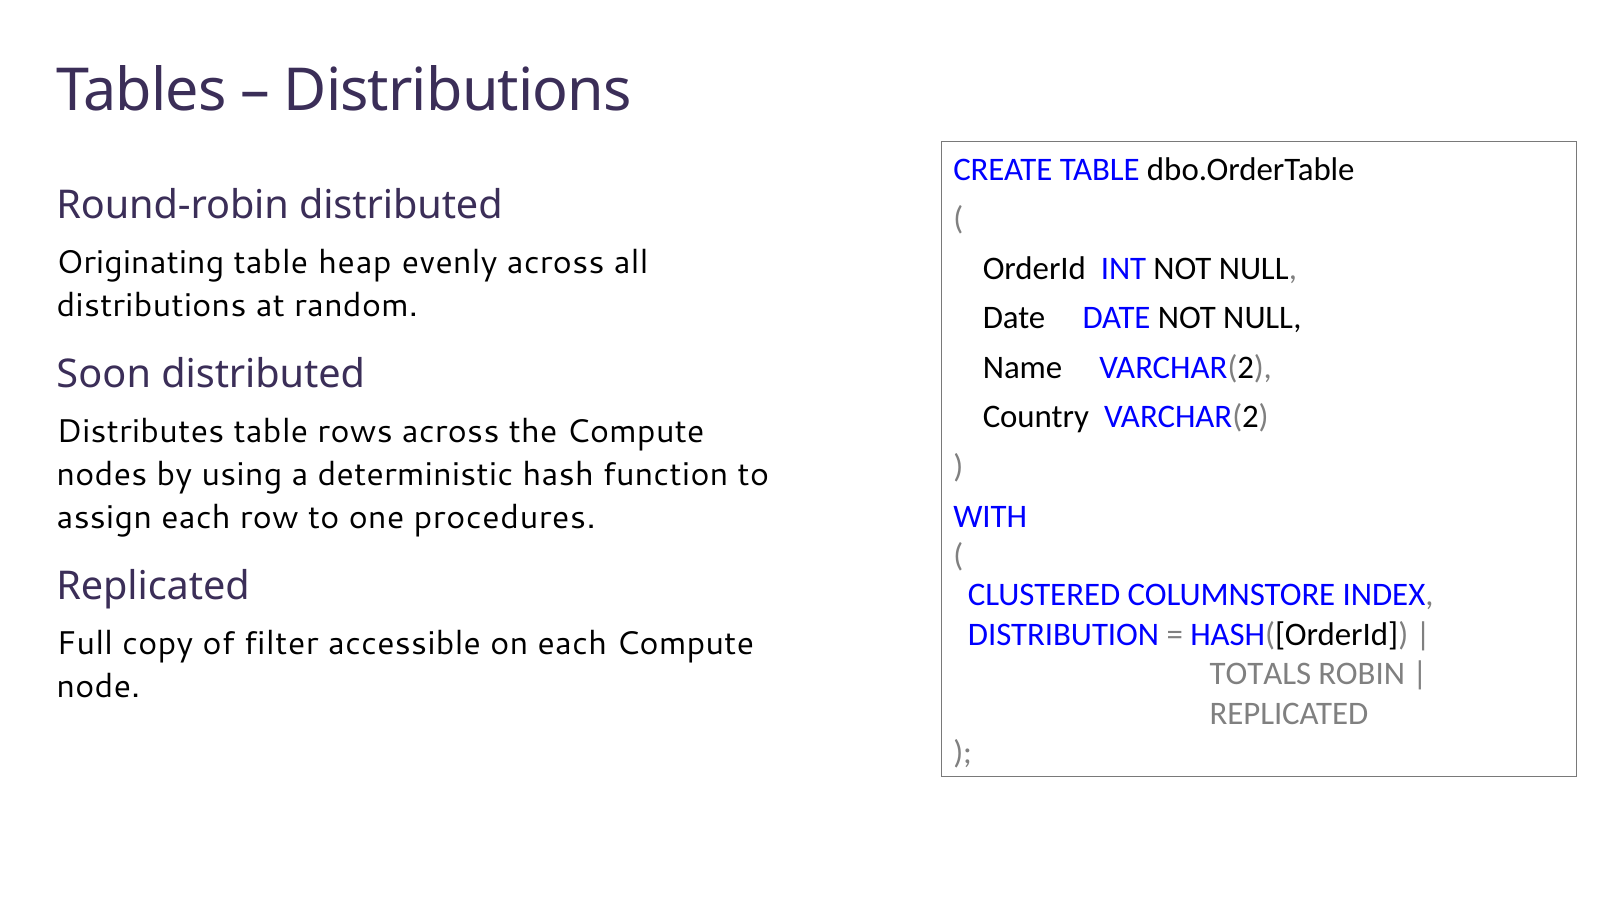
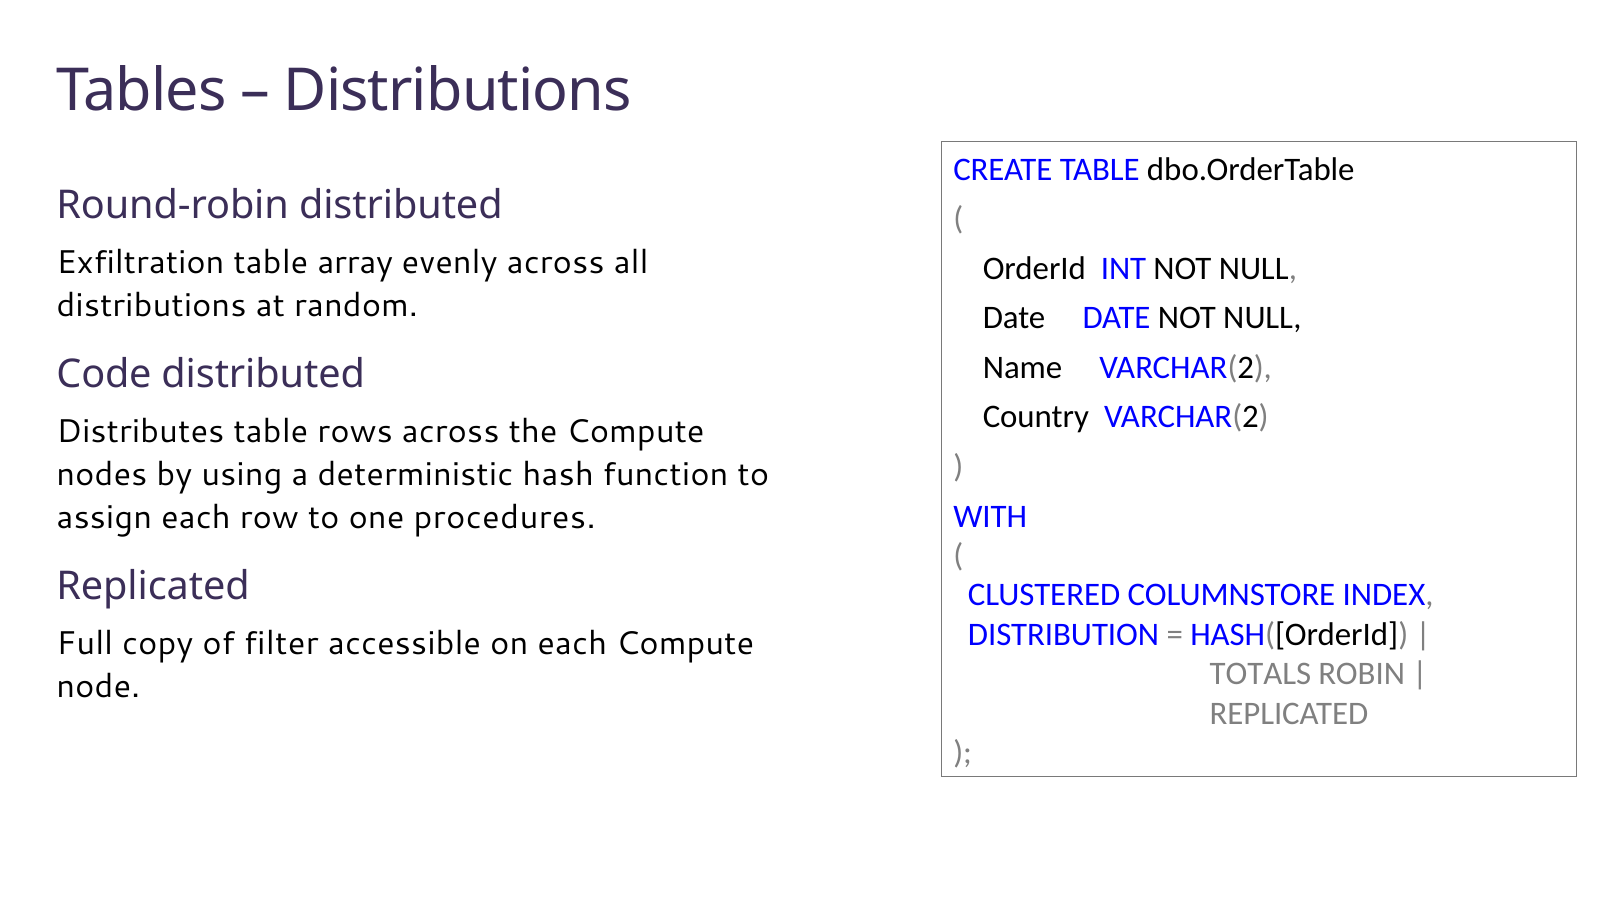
Originating: Originating -> Exfiltration
heap: heap -> array
Soon: Soon -> Code
